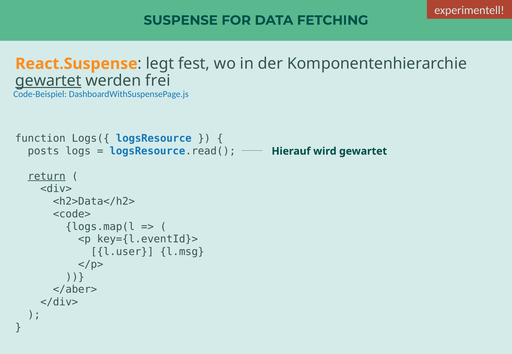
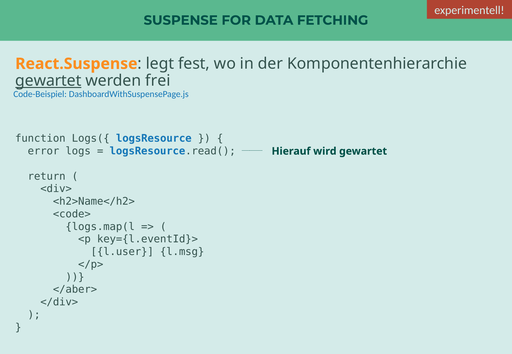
posts: posts -> error
return underline: present -> none
<h2>Data</h2>: <h2>Data</h2> -> <h2>Name</h2>
